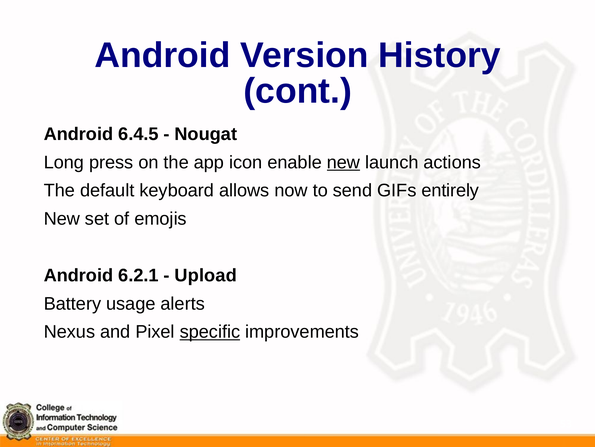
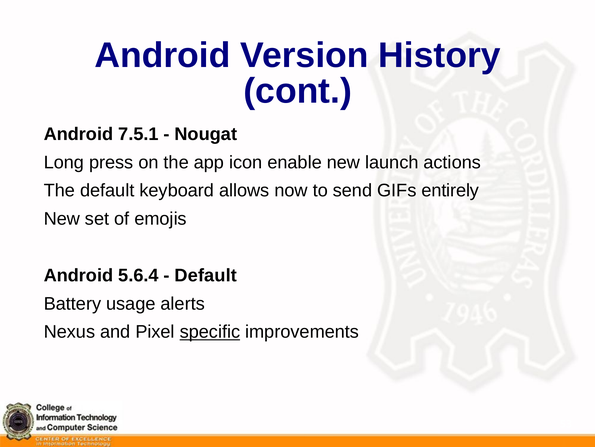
6.4.5: 6.4.5 -> 7.5.1
new at (343, 162) underline: present -> none
6.2.1: 6.2.1 -> 5.6.4
Upload at (206, 275): Upload -> Default
